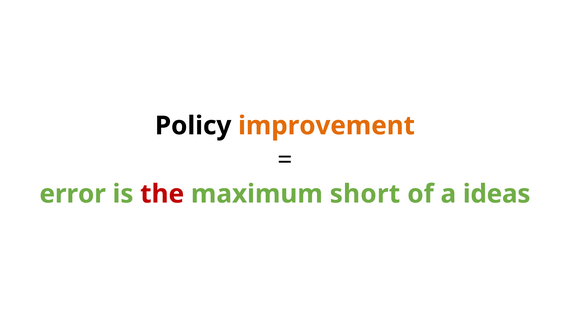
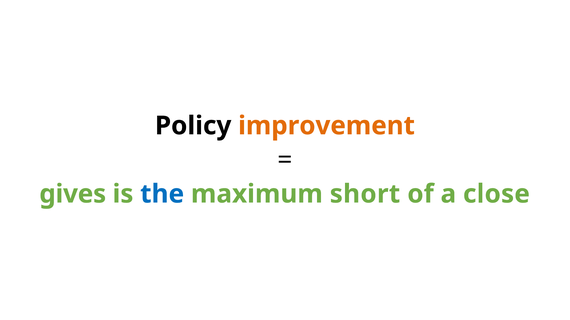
error: error -> gives
the colour: red -> blue
ideas: ideas -> close
